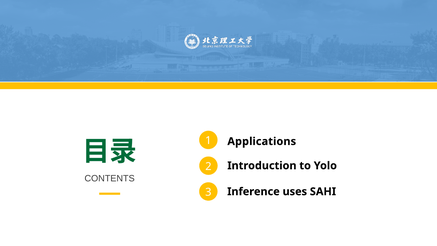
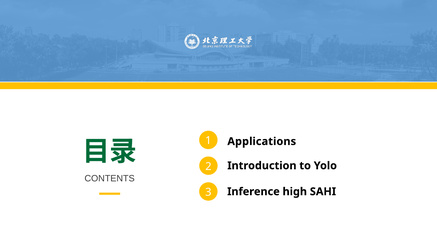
uses: uses -> high
